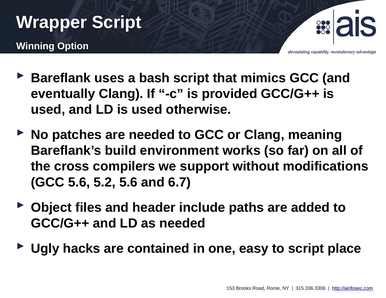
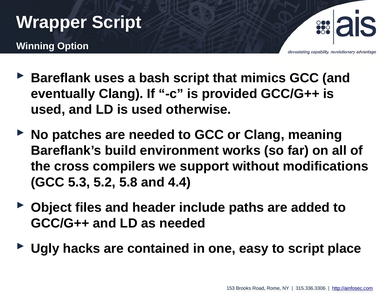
GCC 5.6: 5.6 -> 5.3
5.2 5.6: 5.6 -> 5.8
6.7: 6.7 -> 4.4
